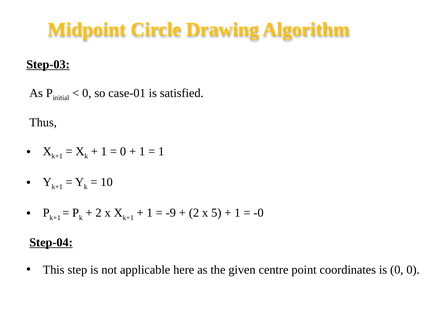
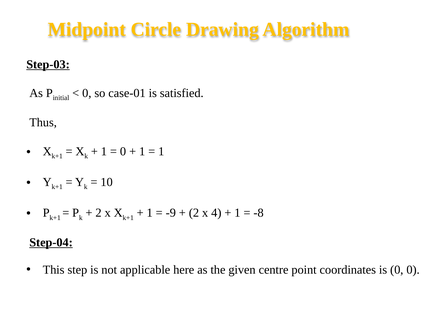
5: 5 -> 4
-0: -0 -> -8
